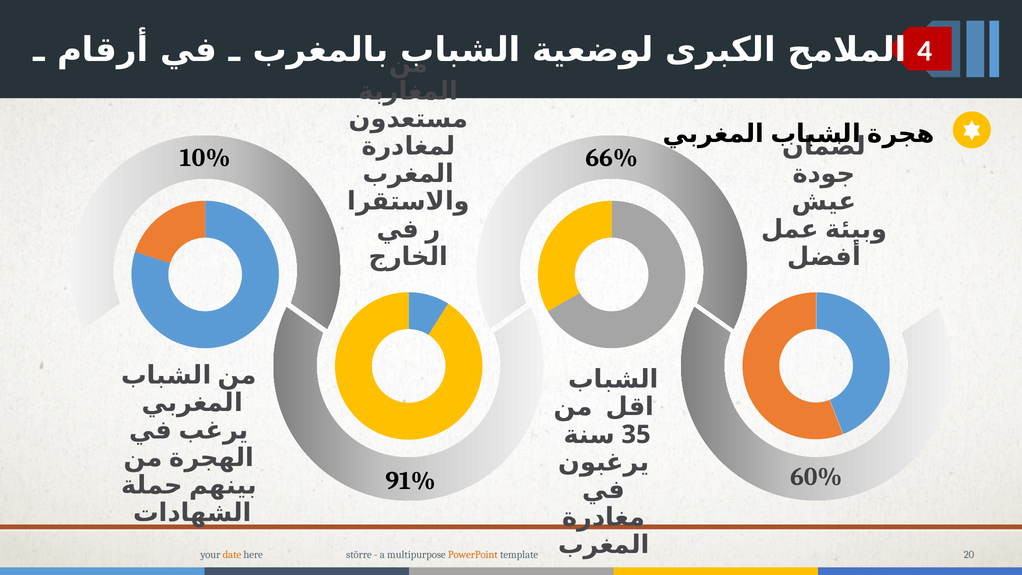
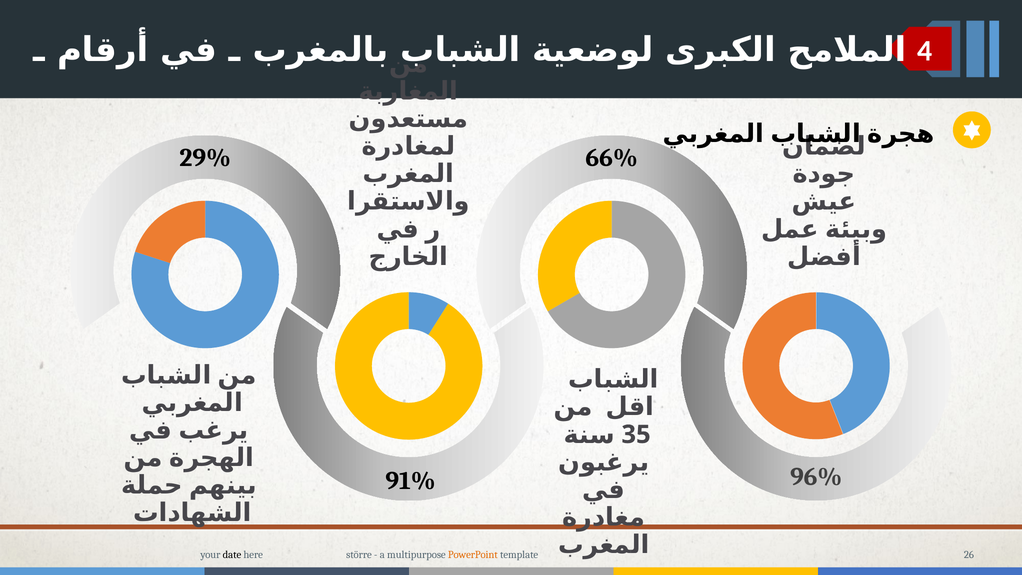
10%: 10% -> 29%
60%: 60% -> 96%
date colour: orange -> black
20: 20 -> 26
